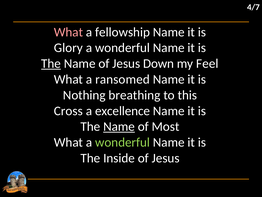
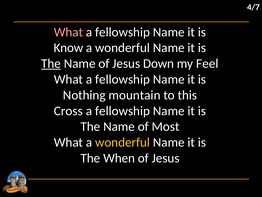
Glory: Glory -> Know
ransomed at (122, 79): ransomed -> fellowship
breathing: breathing -> mountain
excellence at (123, 111): excellence -> fellowship
Name at (119, 126) underline: present -> none
wonderful at (123, 142) colour: light green -> yellow
Inside: Inside -> When
